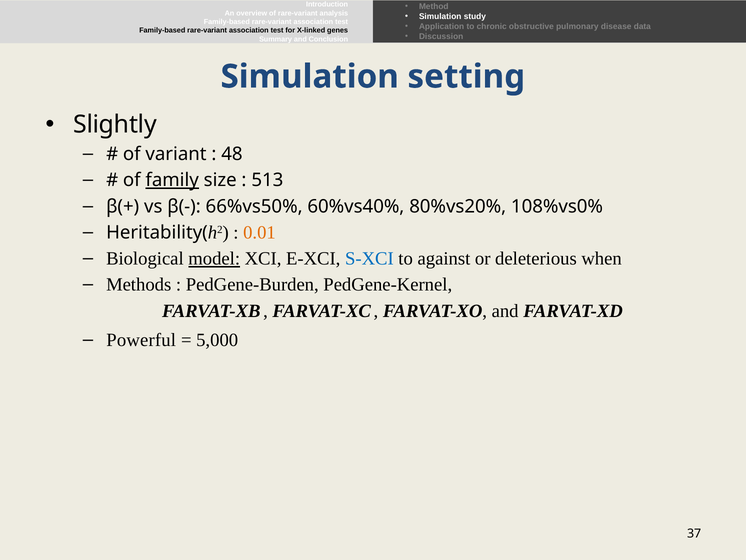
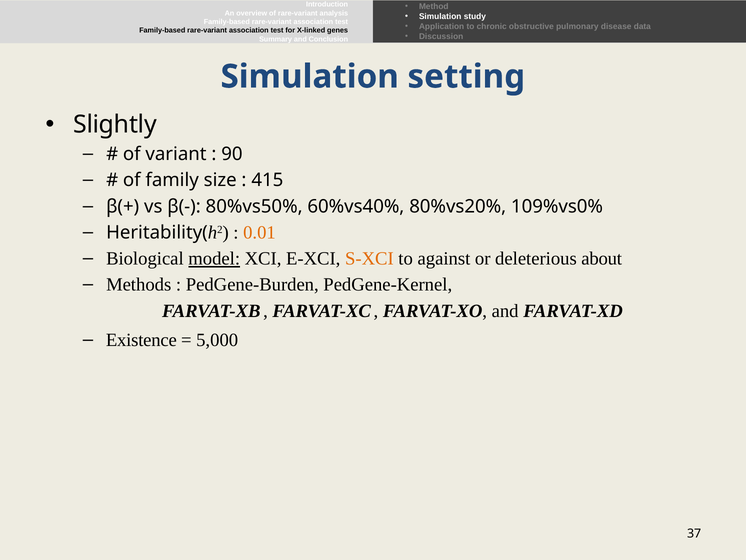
48: 48 -> 90
family underline: present -> none
513: 513 -> 415
66%vs50%: 66%vs50% -> 80%vs50%
108%vs0%: 108%vs0% -> 109%vs0%
S-XCI colour: blue -> orange
when: when -> about
Powerful: Powerful -> Existence
